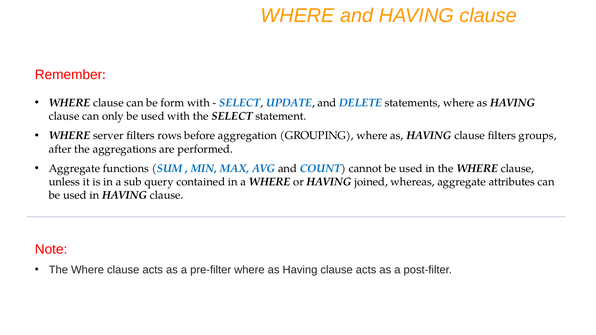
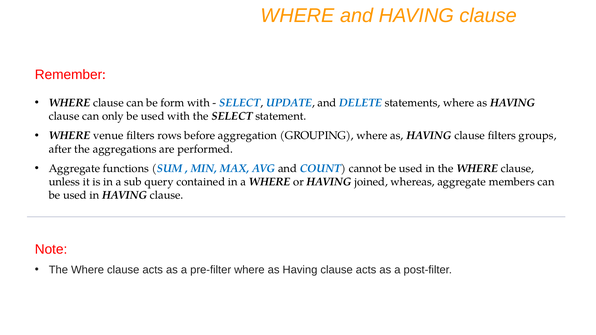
server: server -> venue
attributes: attributes -> members
